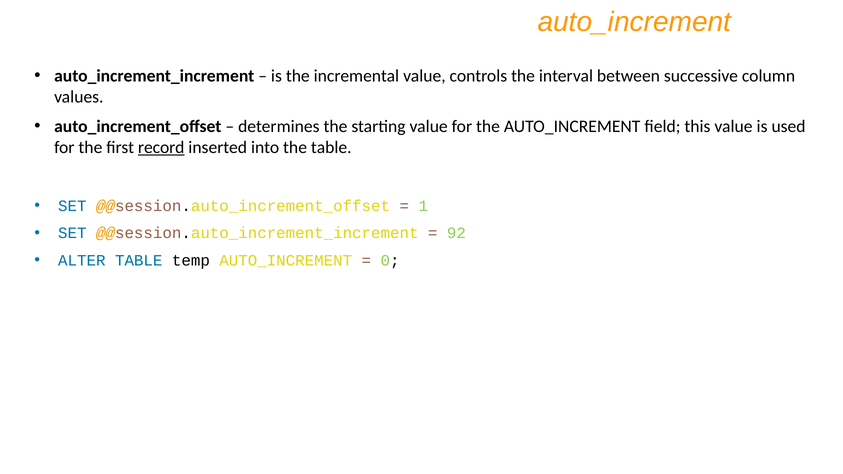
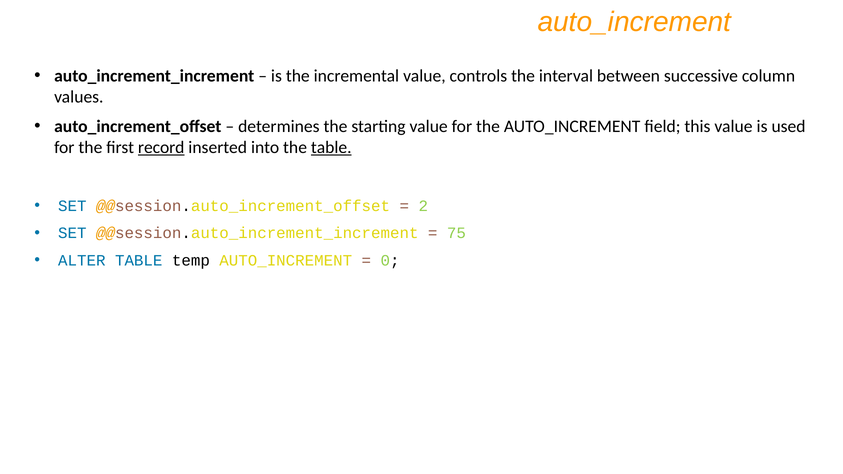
table at (331, 147) underline: none -> present
1: 1 -> 2
92: 92 -> 75
